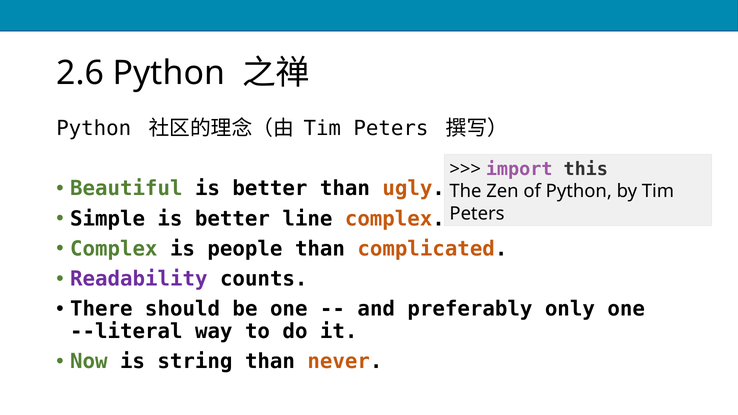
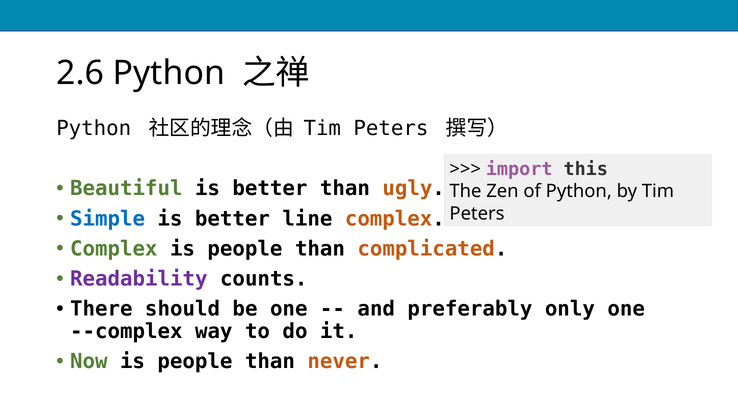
Simple colour: black -> blue
--literal: --literal -> --complex
Now is string: string -> people
